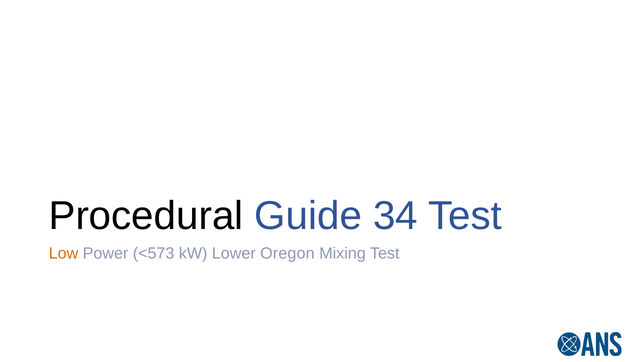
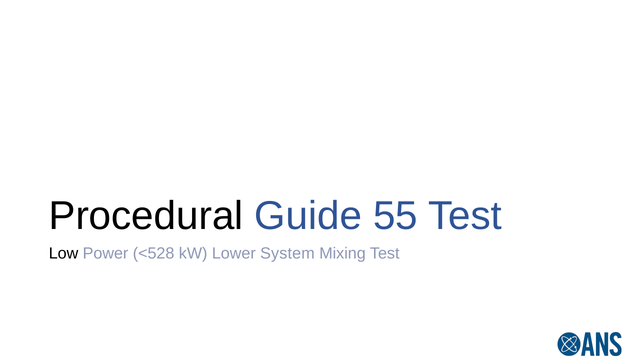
34: 34 -> 55
Low colour: orange -> black
<573: <573 -> <528
Oregon: Oregon -> System
